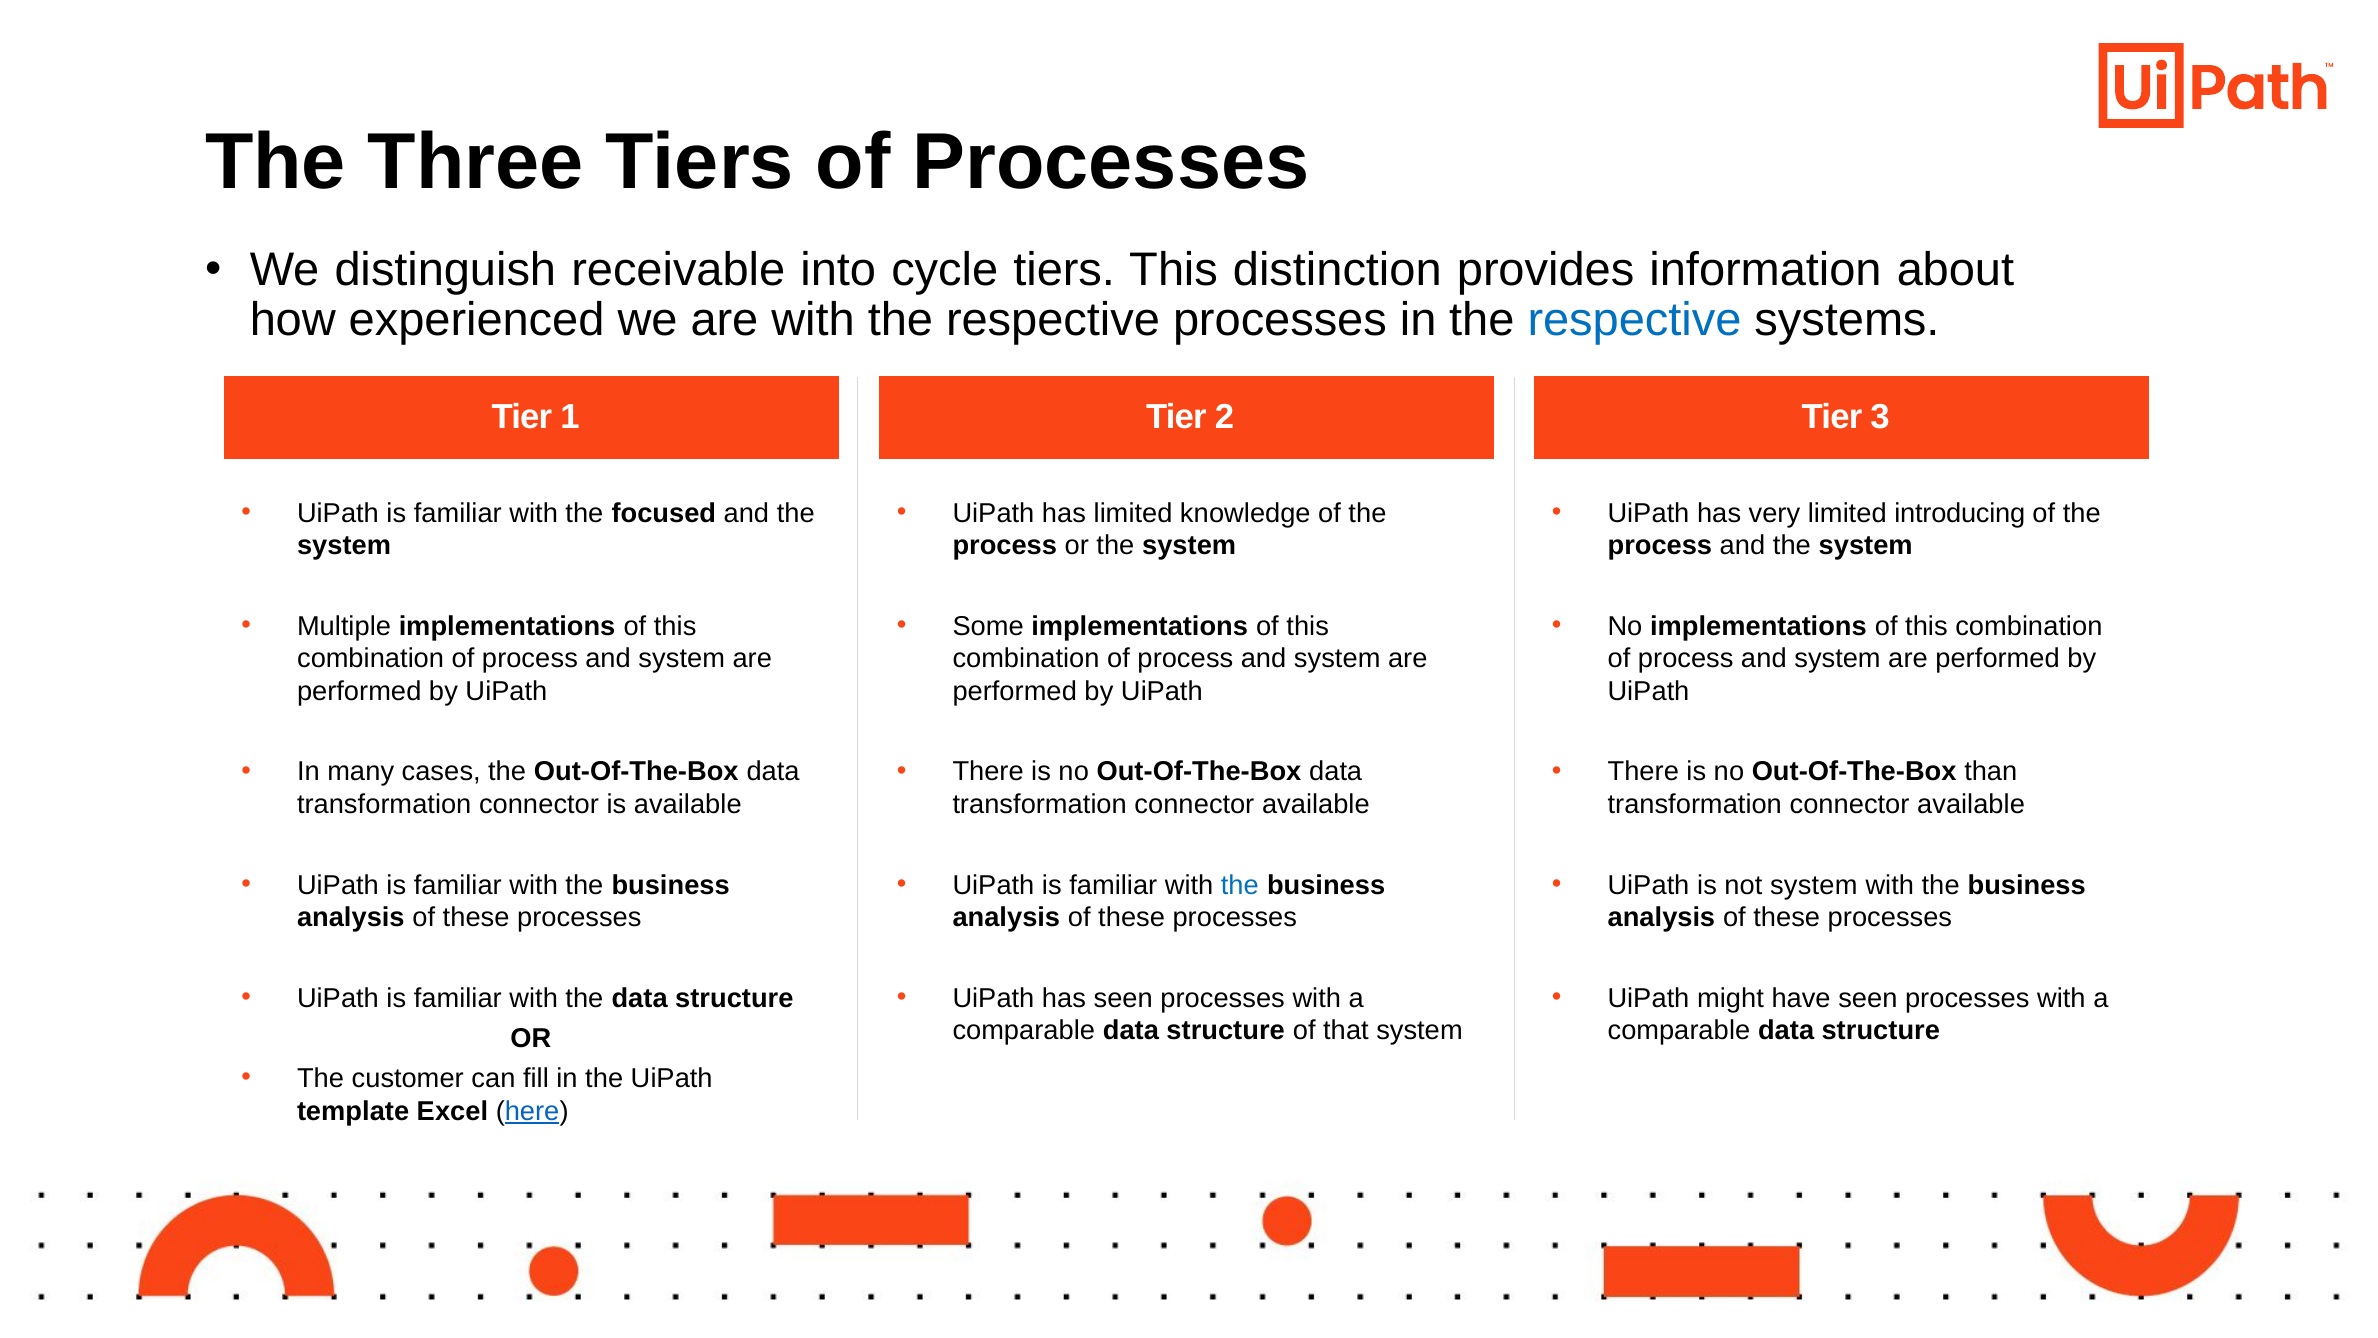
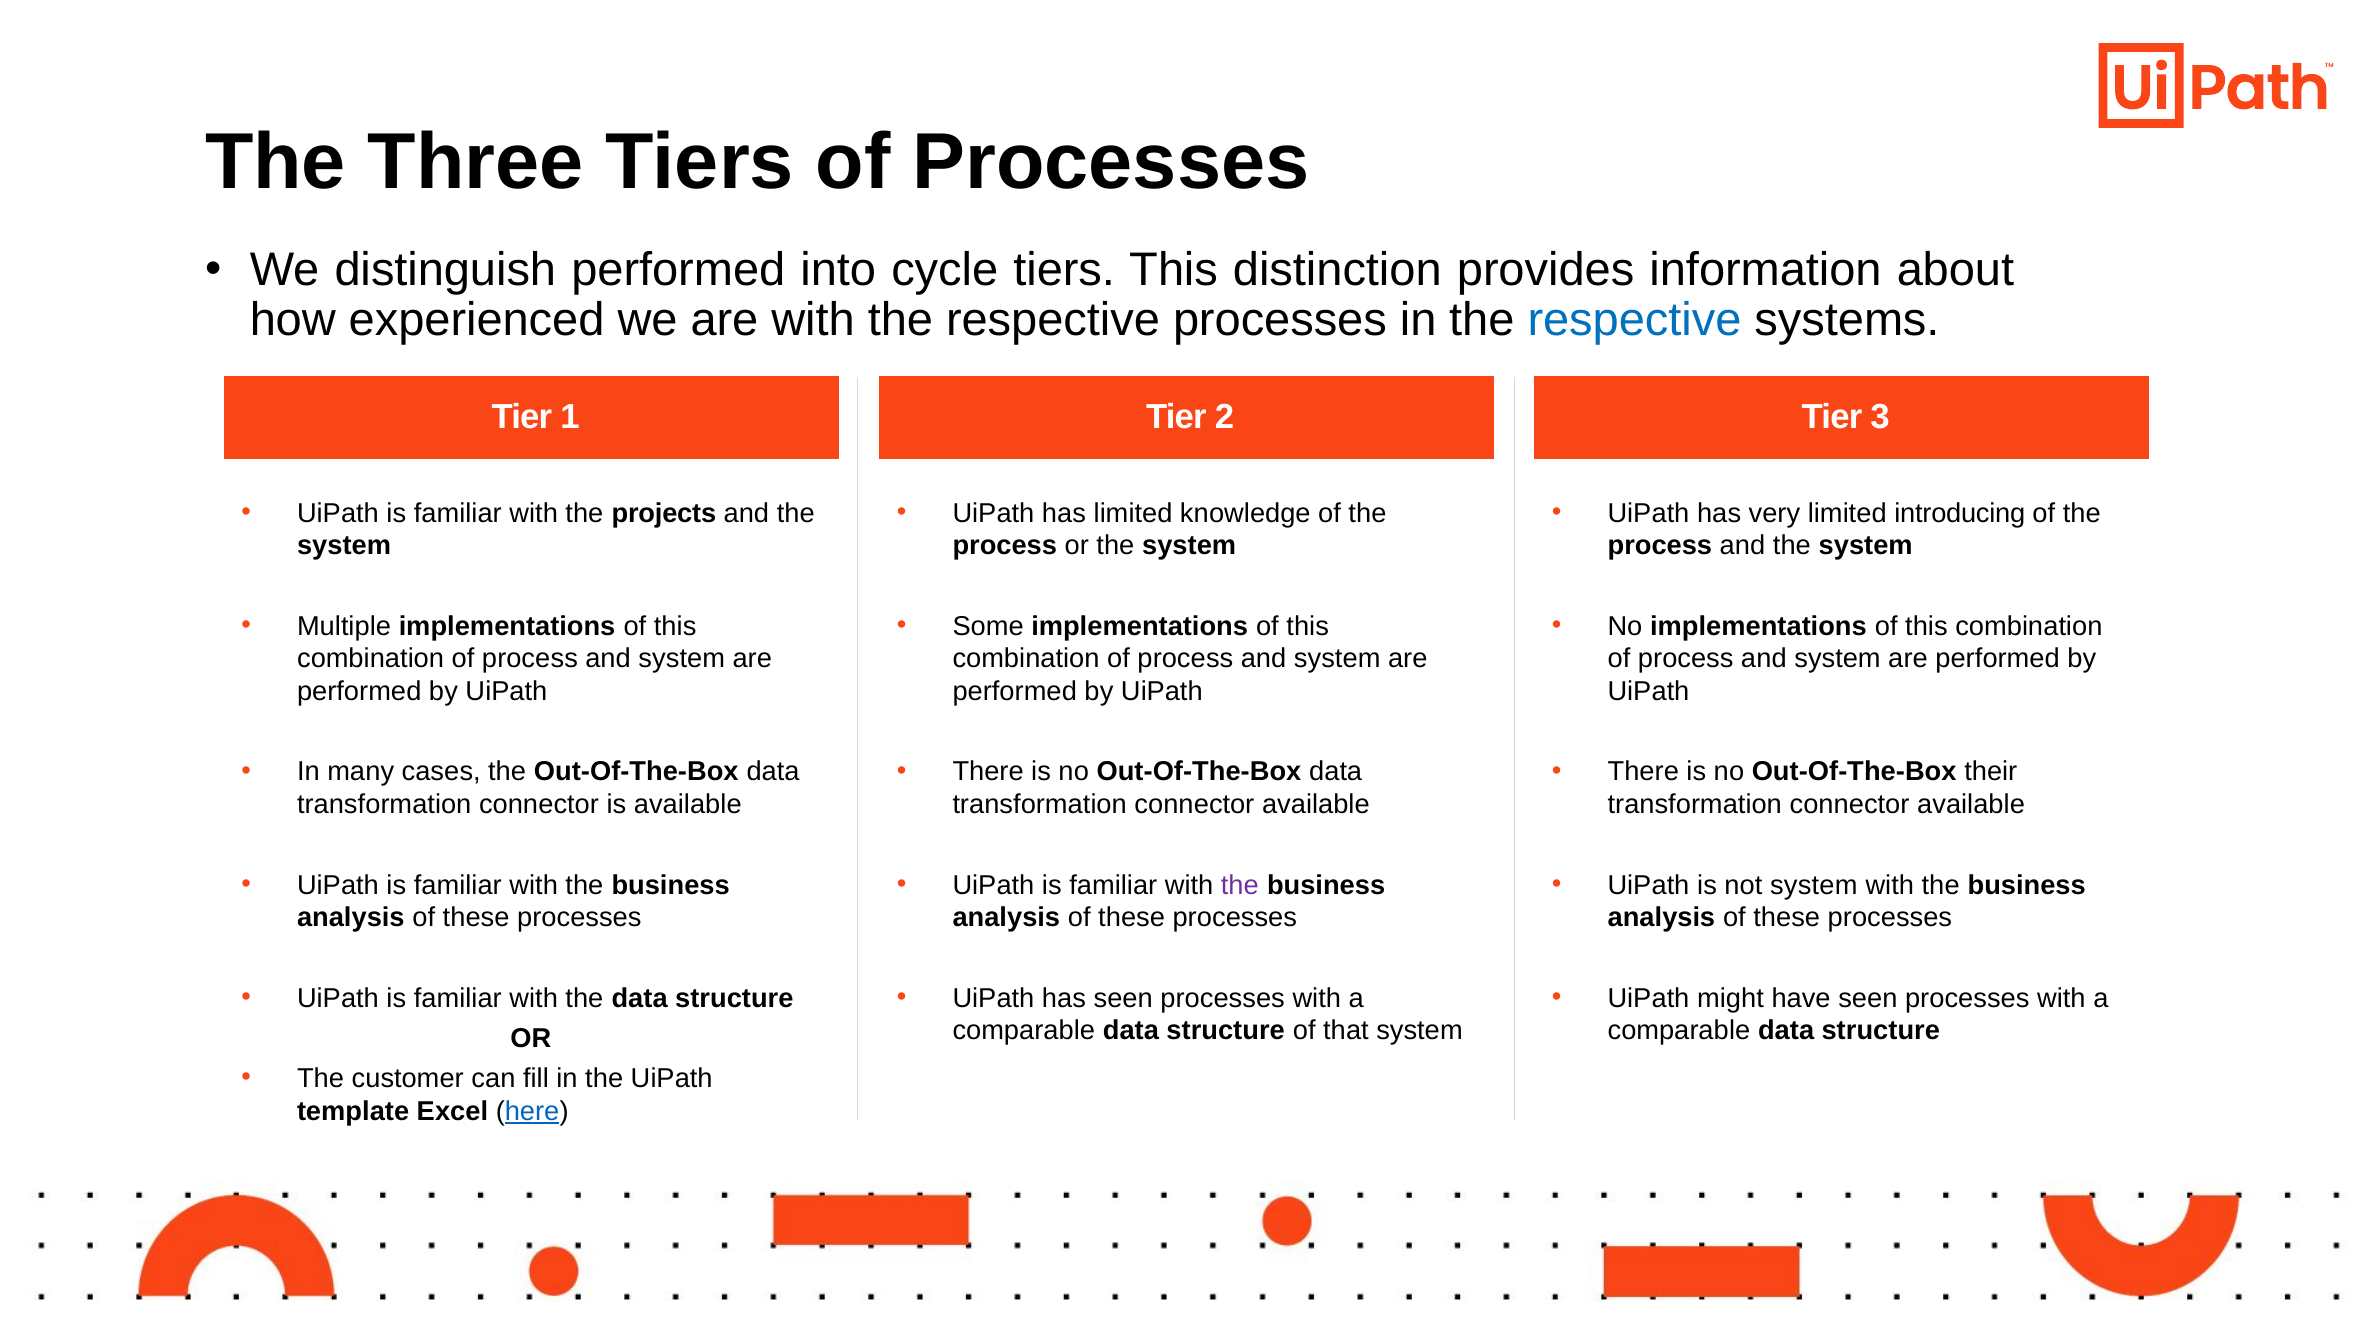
distinguish receivable: receivable -> performed
focused: focused -> projects
than: than -> their
the at (1240, 885) colour: blue -> purple
